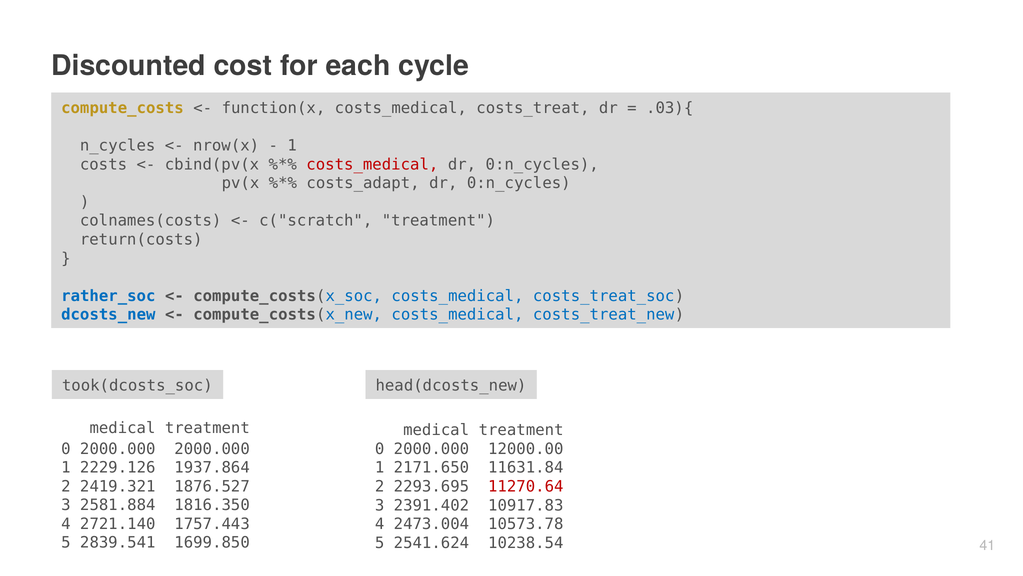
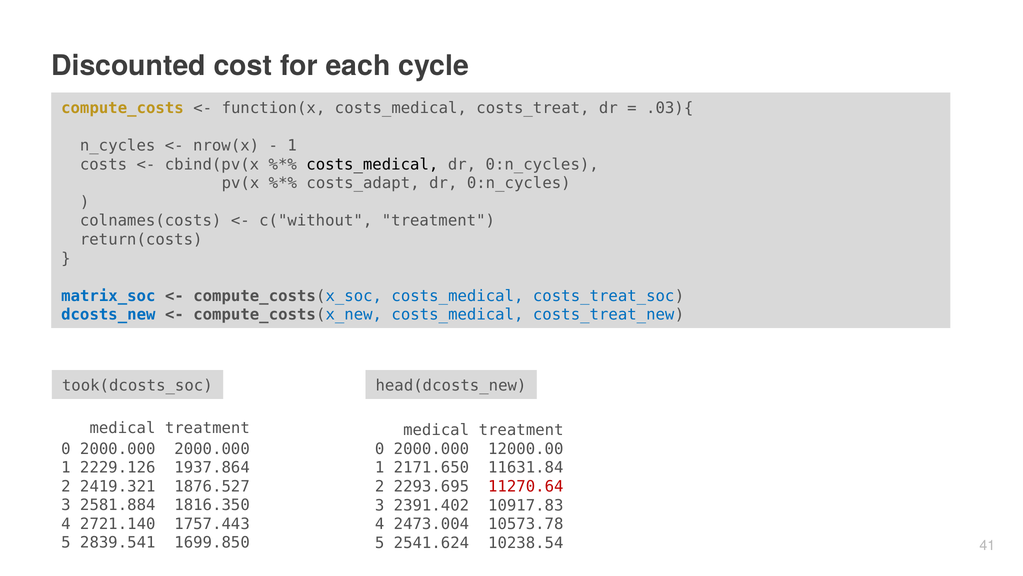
costs_medical at (372, 164) colour: red -> black
c("scratch: c("scratch -> c("without
rather_soc: rather_soc -> matrix_soc
